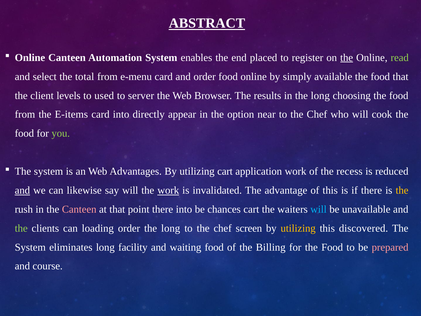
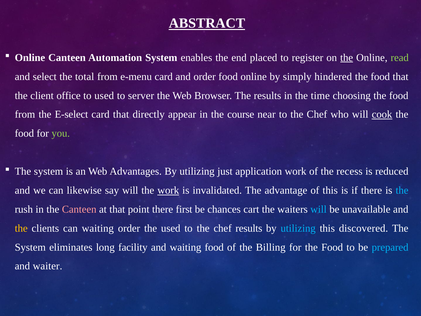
available: available -> hindered
levels: levels -> office
in the long: long -> time
E-items: E-items -> E-select
card into: into -> that
option: option -> course
cook underline: none -> present
utilizing cart: cart -> just
and at (22, 190) underline: present -> none
the at (402, 190) colour: yellow -> light blue
there into: into -> first
the at (21, 228) colour: light green -> yellow
can loading: loading -> waiting
order the long: long -> used
chef screen: screen -> results
utilizing at (298, 228) colour: yellow -> light blue
prepared colour: pink -> light blue
course: course -> waiter
